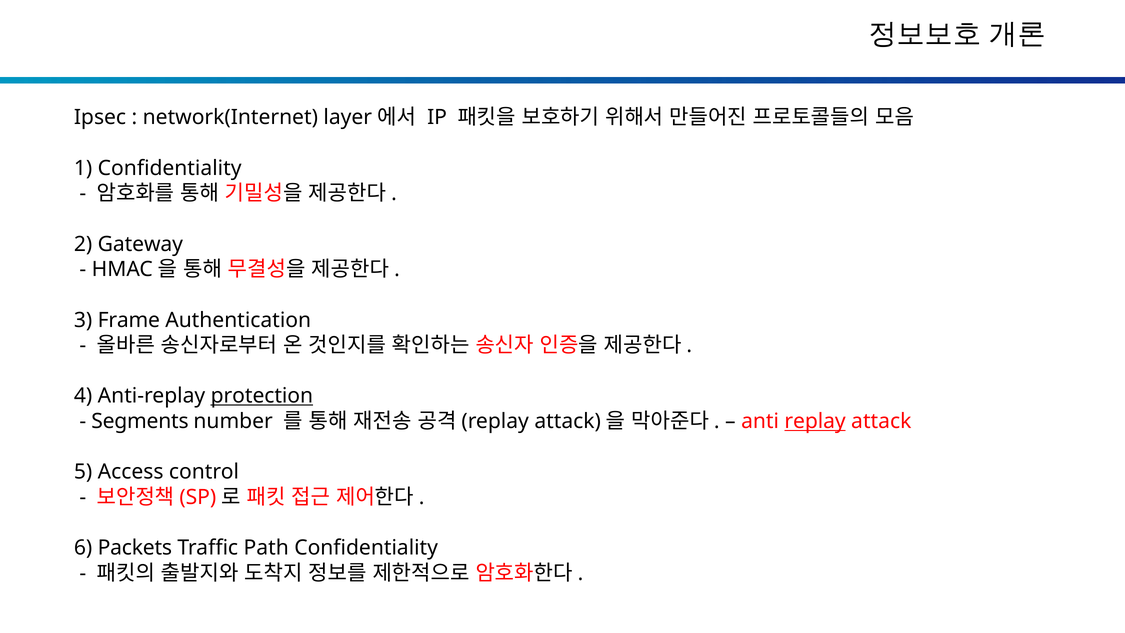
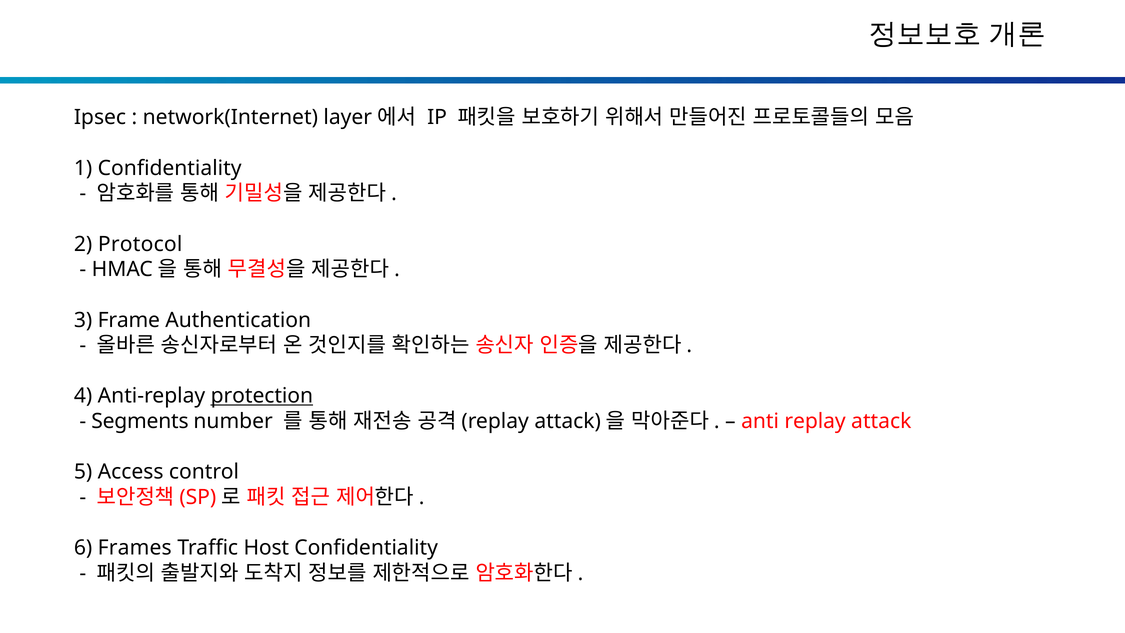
Gateway: Gateway -> Protocol
replay underline: present -> none
Packets: Packets -> Frames
Path: Path -> Host
